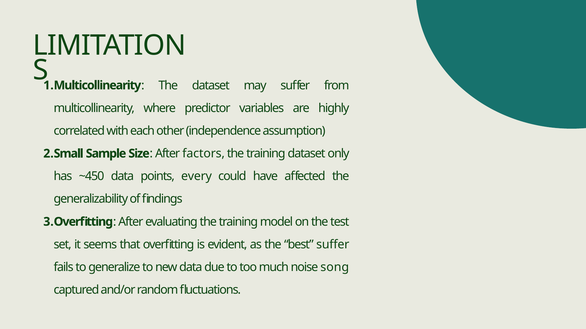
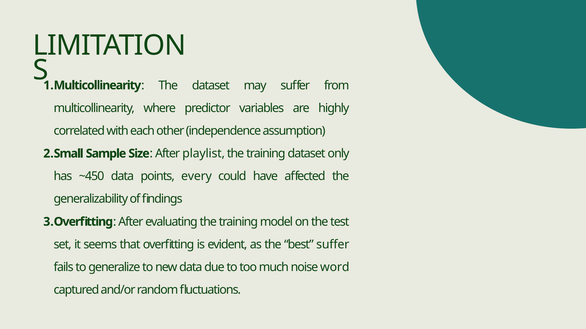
factors: factors -> playlist
song: song -> word
